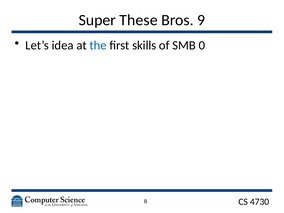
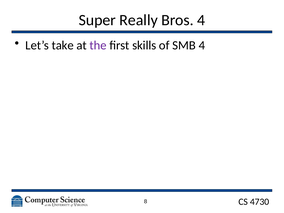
These: These -> Really
Bros 9: 9 -> 4
idea: idea -> take
the colour: blue -> purple
SMB 0: 0 -> 4
